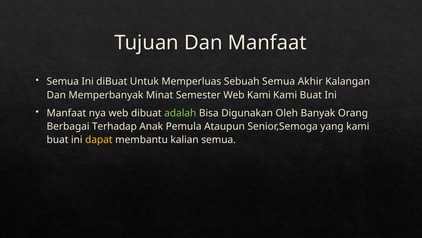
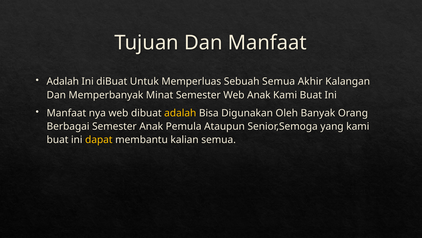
Semua at (63, 81): Semua -> Adalah
Web Kami: Kami -> Anak
adalah at (180, 113) colour: light green -> yellow
Berbagai Terhadap: Terhadap -> Semester
